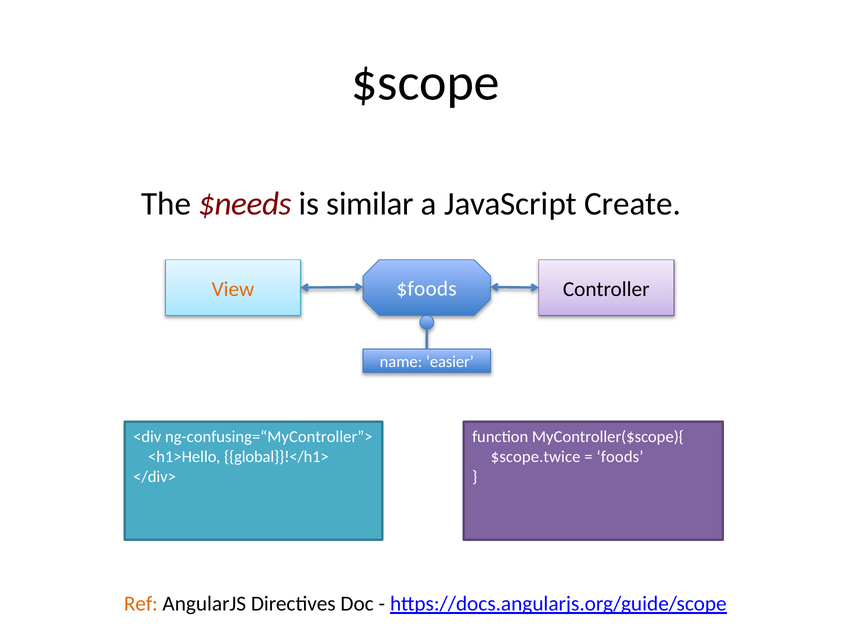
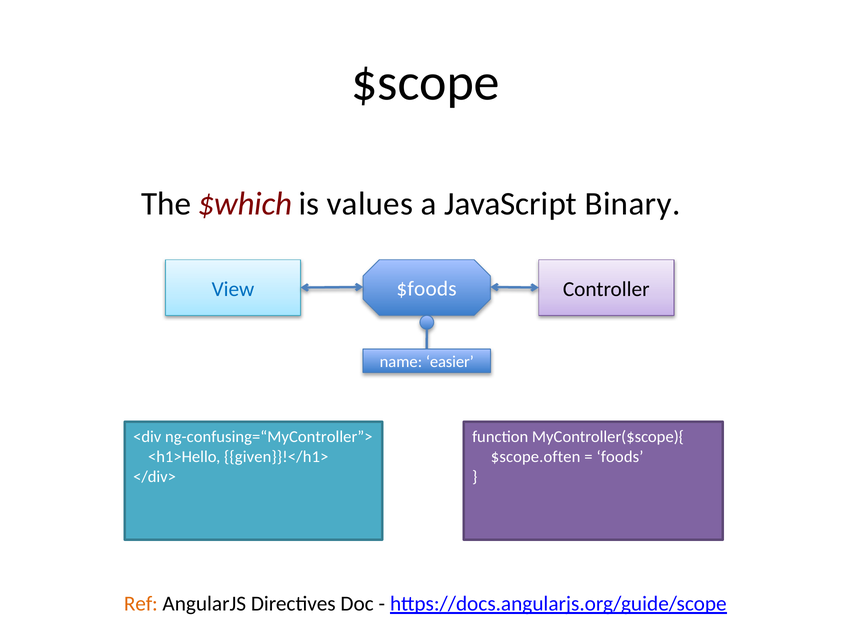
$needs: $needs -> $which
similar: similar -> values
Create: Create -> Binary
View colour: orange -> blue
global}}!</h1>: global}}!</h1> -> given}}!</h1>
$scope.twice: $scope.twice -> $scope.often
